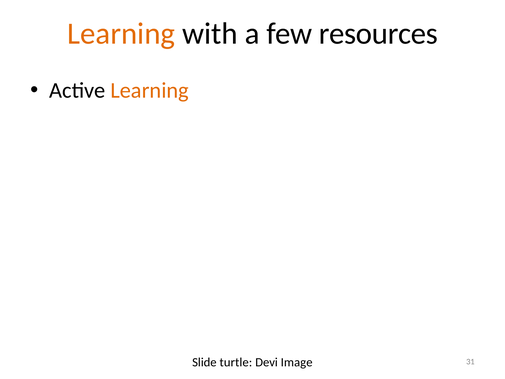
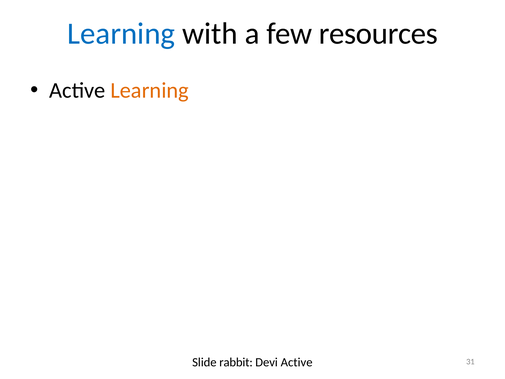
Learning at (121, 34) colour: orange -> blue
turtle: turtle -> rabbit
Devi Image: Image -> Active
